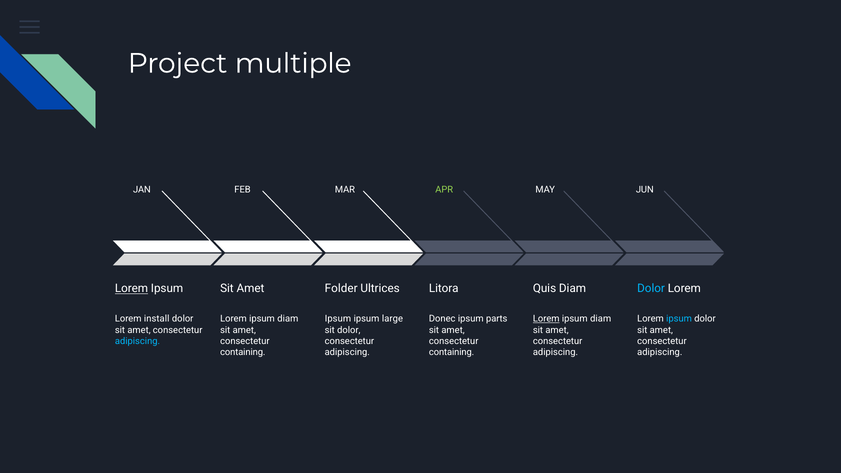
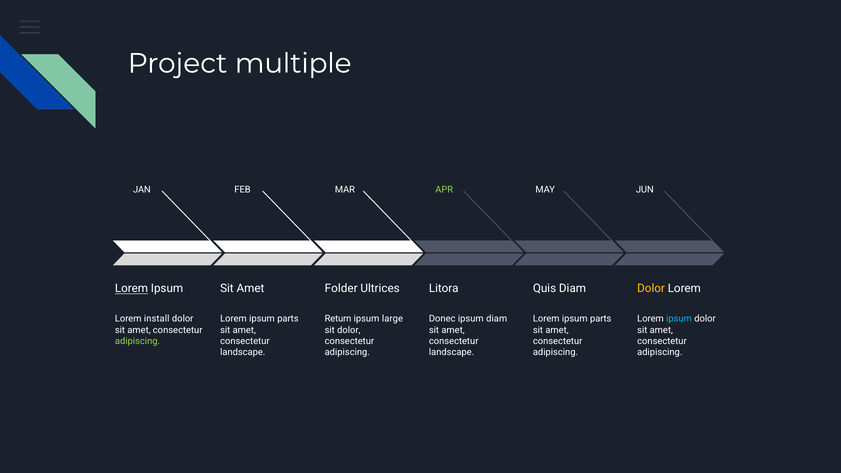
Dolor at (651, 289) colour: light blue -> yellow
diam at (288, 319): diam -> parts
Ipsum at (338, 319): Ipsum -> Return
ipsum parts: parts -> diam
Lorem at (546, 319) underline: present -> none
diam at (601, 319): diam -> parts
adipiscing at (137, 341) colour: light blue -> light green
containing at (243, 352): containing -> landscape
containing at (452, 352): containing -> landscape
